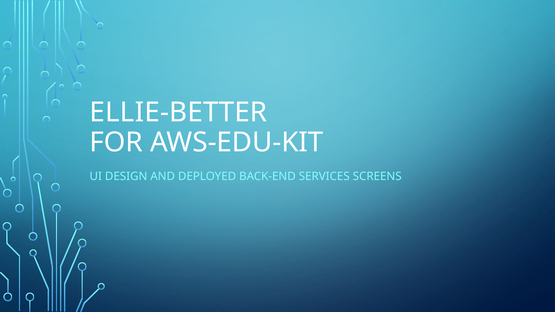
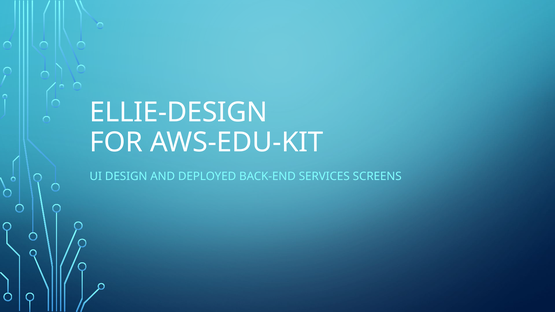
ELLIE-BETTER: ELLIE-BETTER -> ELLIE-DESIGN
